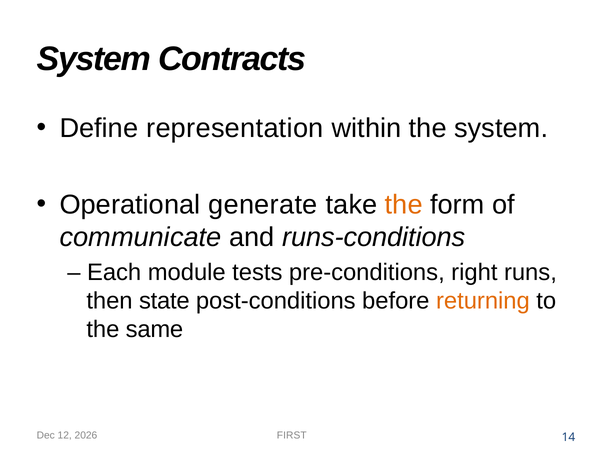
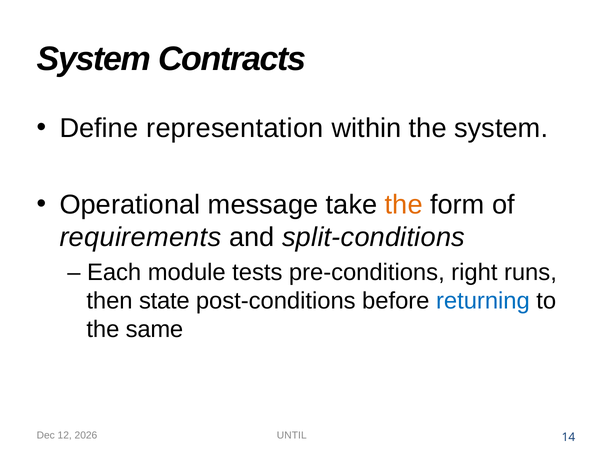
generate: generate -> message
communicate: communicate -> requirements
runs-conditions: runs-conditions -> split-conditions
returning colour: orange -> blue
FIRST: FIRST -> UNTIL
